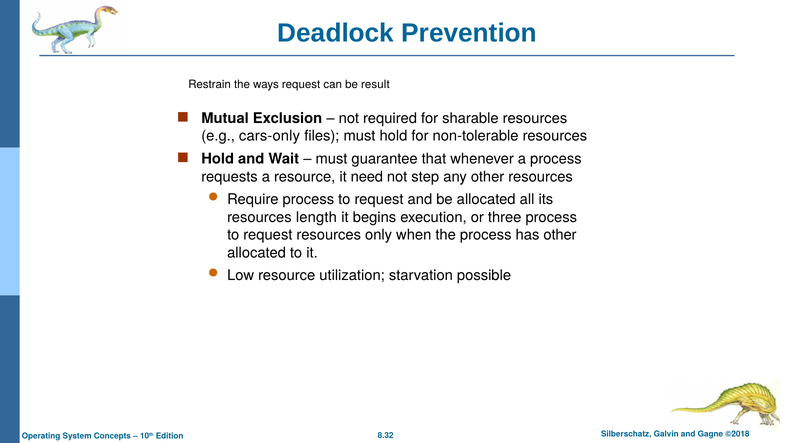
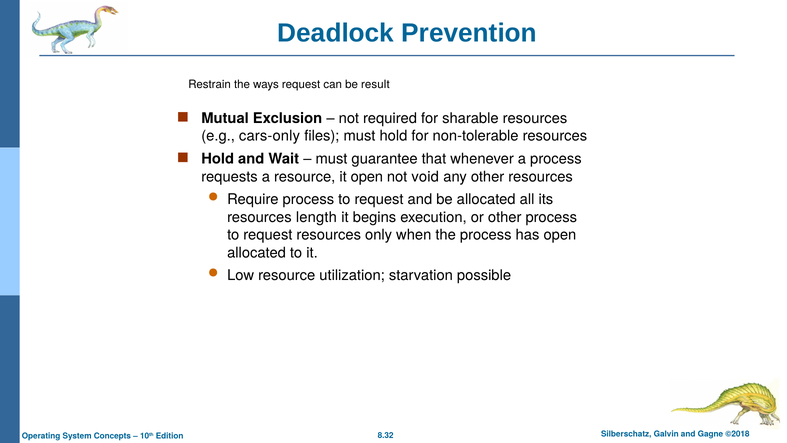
it need: need -> open
step: step -> void
or three: three -> other
has other: other -> open
